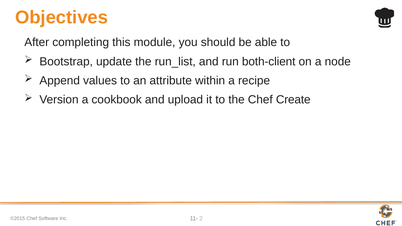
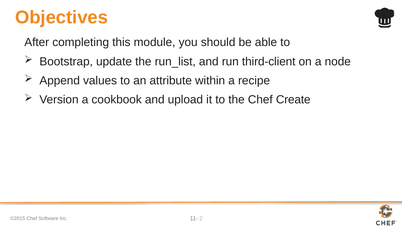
both-client: both-client -> third-client
